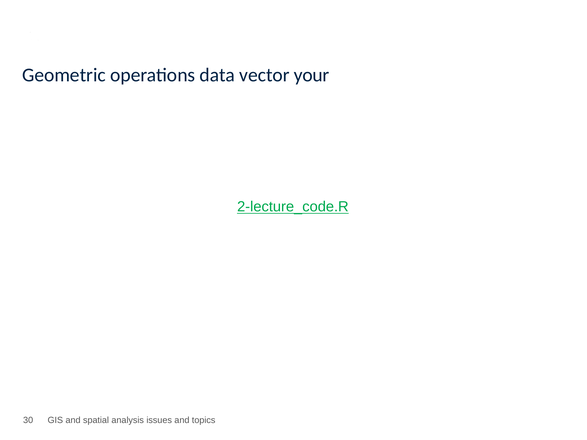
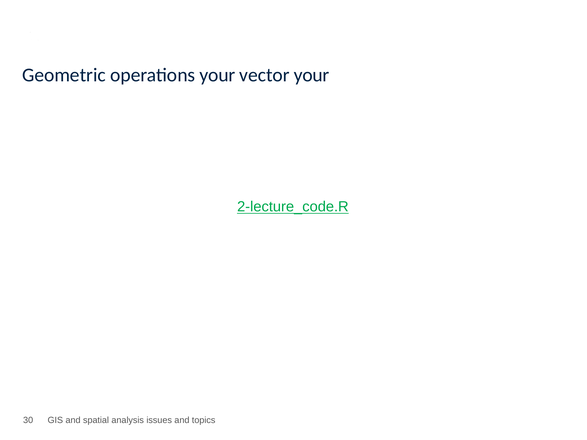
operations data: data -> your
